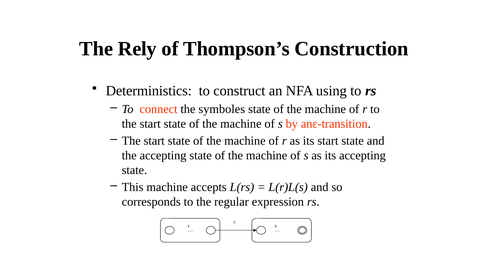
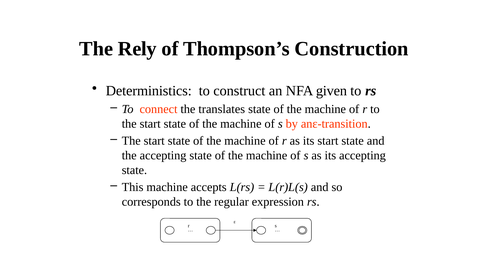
using: using -> given
symboles: symboles -> translates
